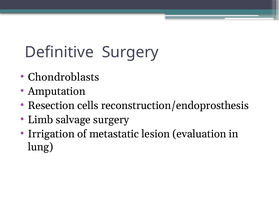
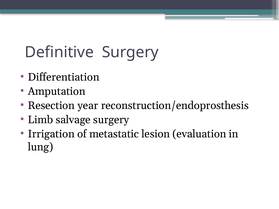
Chondroblasts: Chondroblasts -> Differentiation
cells: cells -> year
